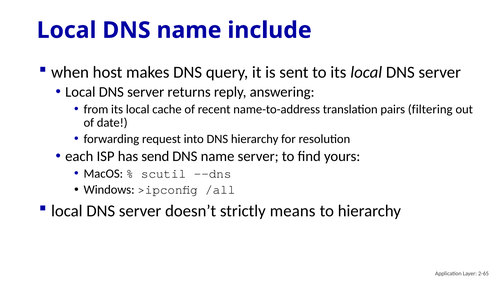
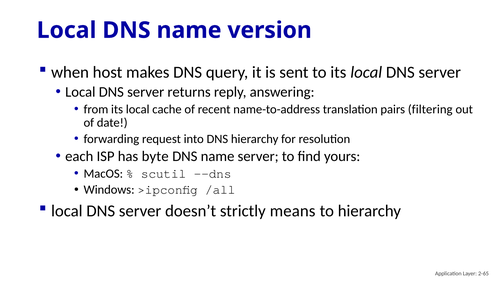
include: include -> version
send: send -> byte
